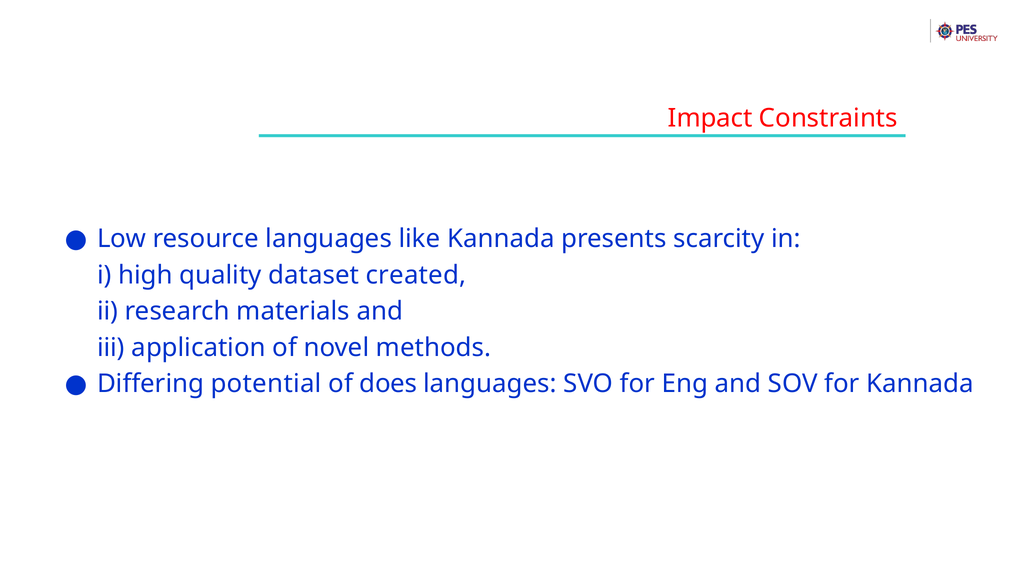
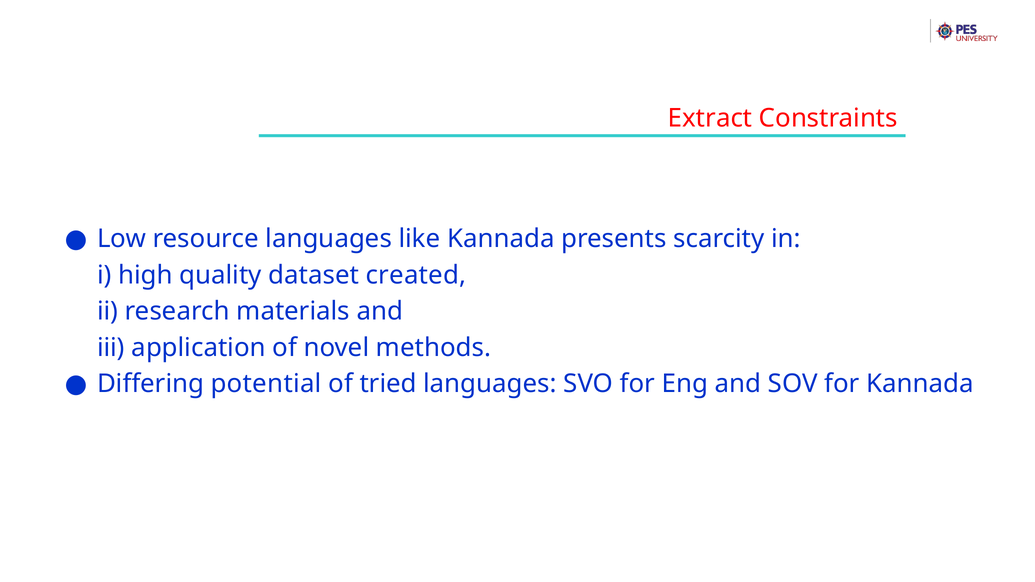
Impact: Impact -> Extract
does: does -> tried
